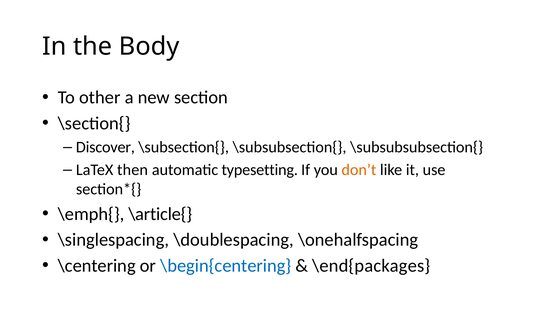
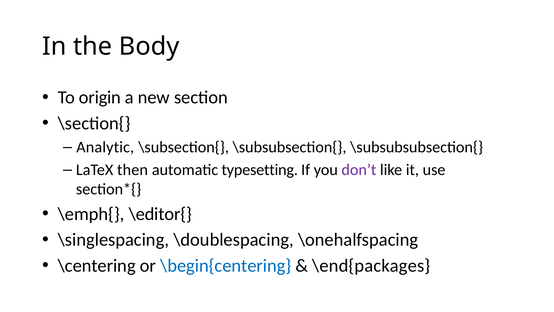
other: other -> origin
Discover: Discover -> Analytic
don’t colour: orange -> purple
\article{: \article{ -> \editor{
